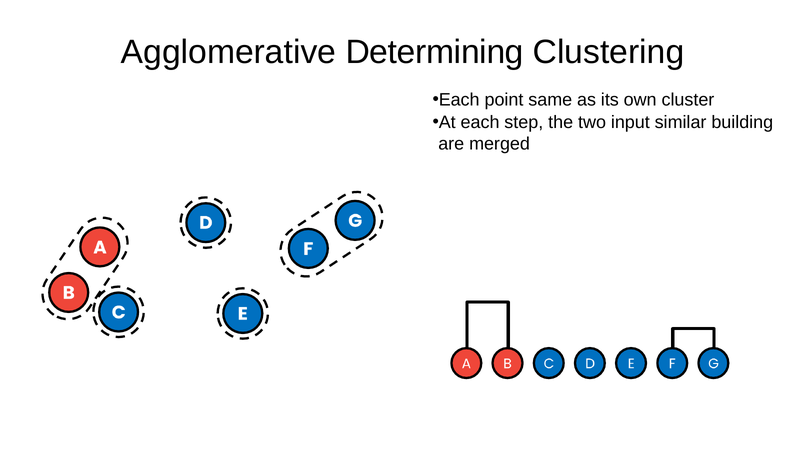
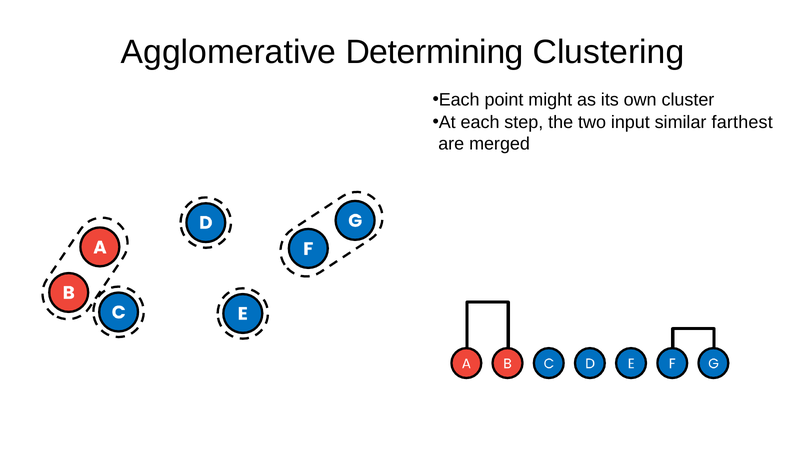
same: same -> might
building: building -> farthest
